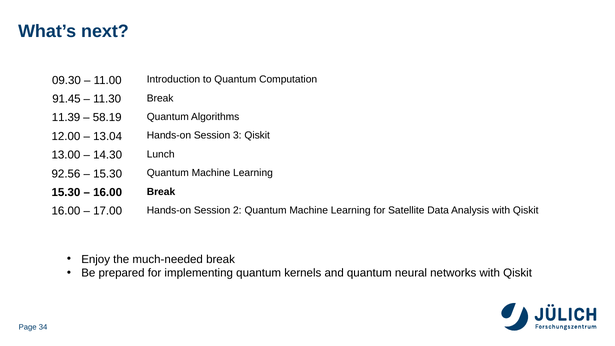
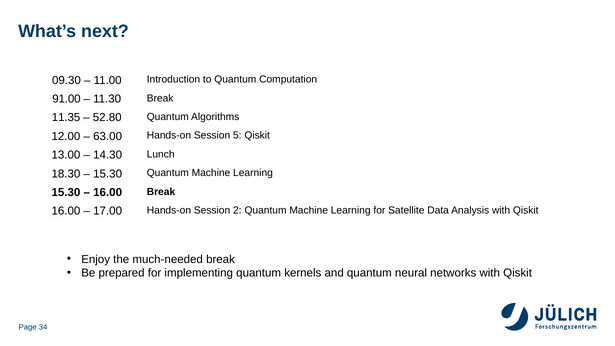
91.45: 91.45 -> 91.00
11.39: 11.39 -> 11.35
58.19: 58.19 -> 52.80
13.04: 13.04 -> 63.00
3: 3 -> 5
92.56: 92.56 -> 18.30
